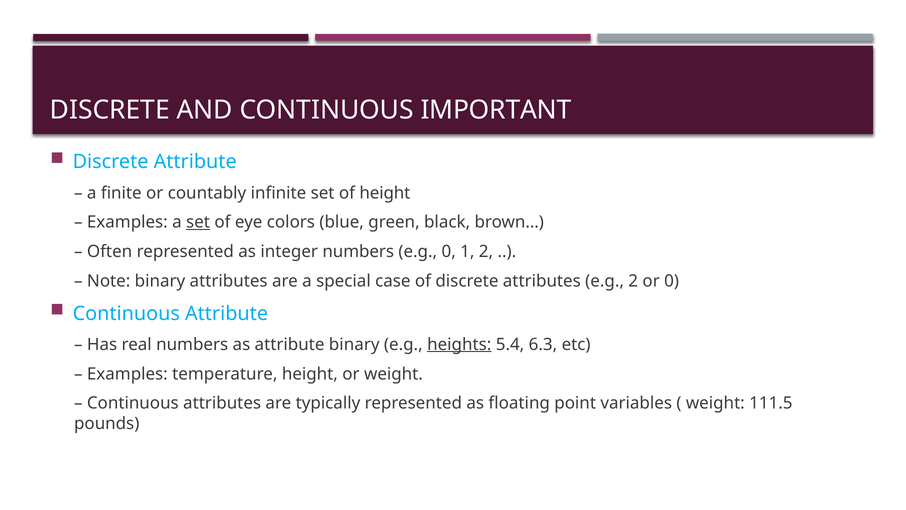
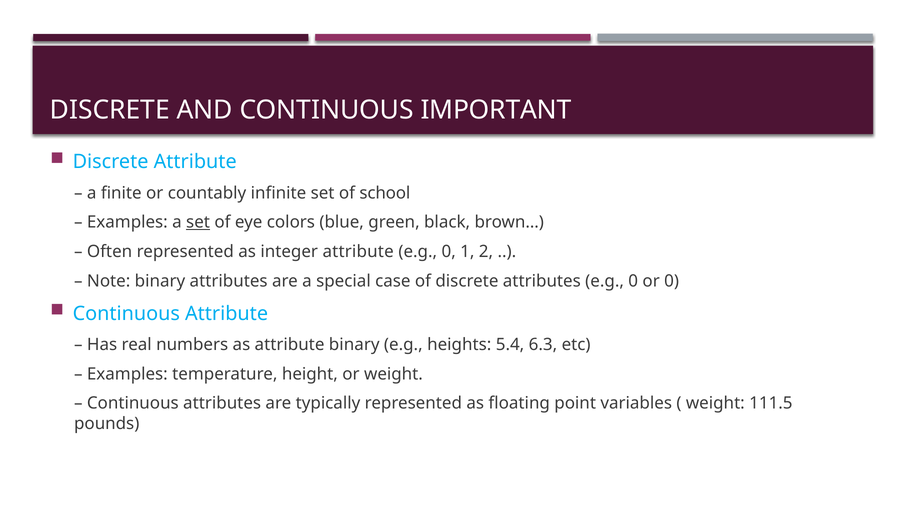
of height: height -> school
integer numbers: numbers -> attribute
attributes e.g 2: 2 -> 0
heights underline: present -> none
